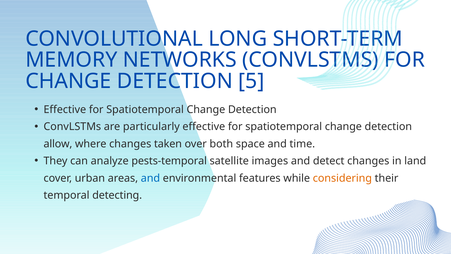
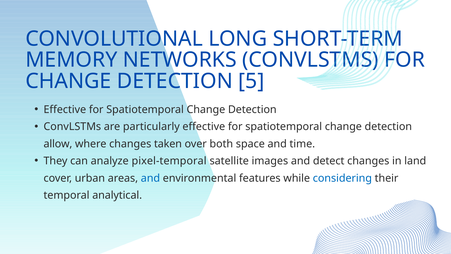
pests-temporal: pests-temporal -> pixel-temporal
considering colour: orange -> blue
detecting: detecting -> analytical
